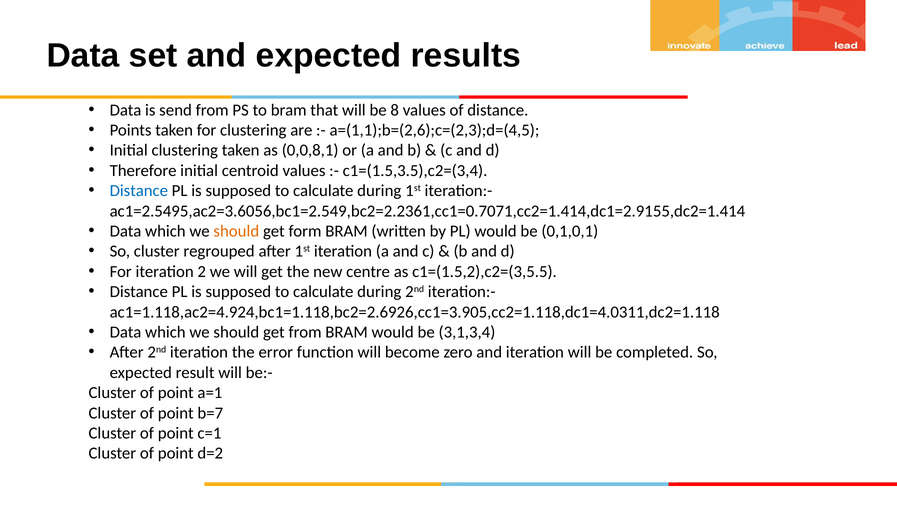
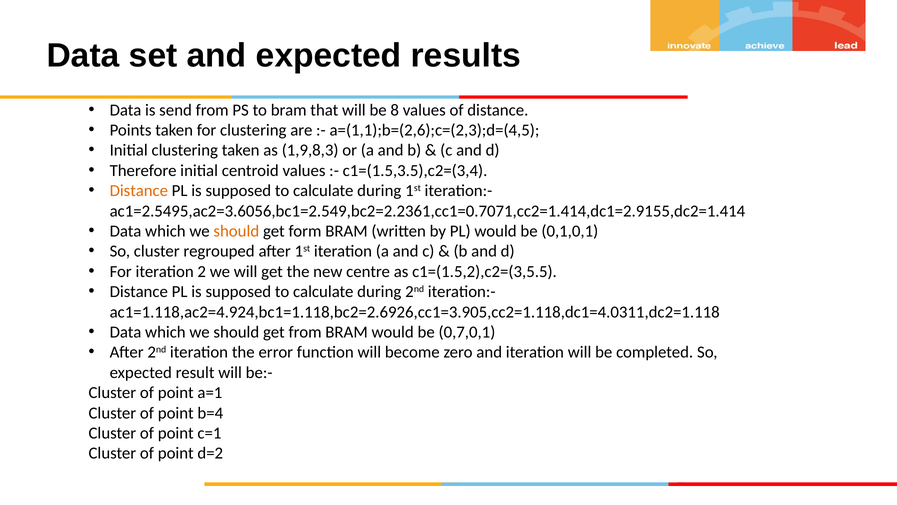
0,0,8,1: 0,0,8,1 -> 1,9,8,3
Distance at (139, 191) colour: blue -> orange
3,1,3,4: 3,1,3,4 -> 0,7,0,1
b=7: b=7 -> b=4
